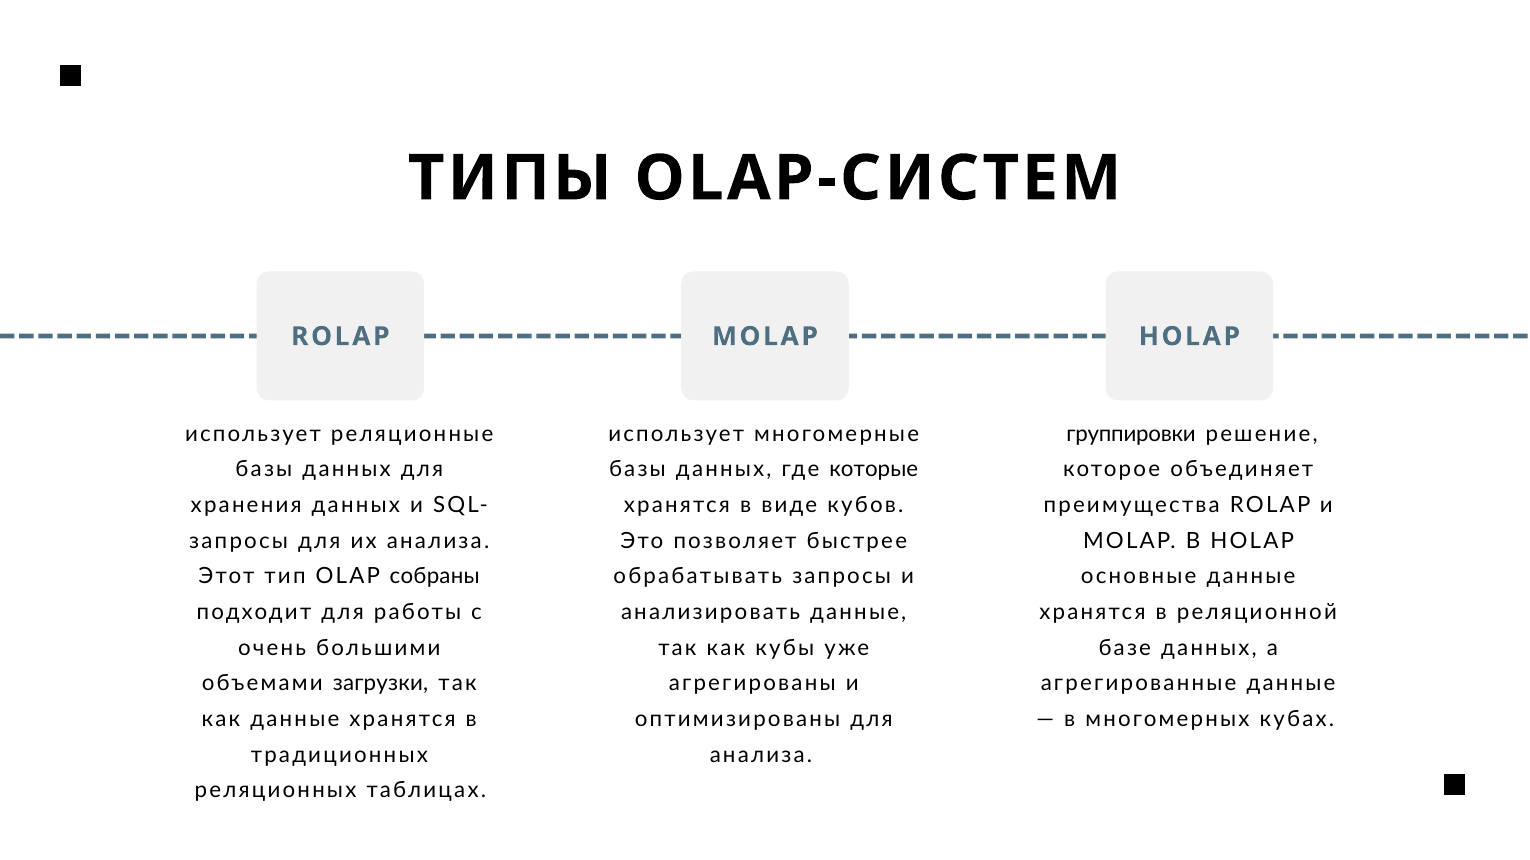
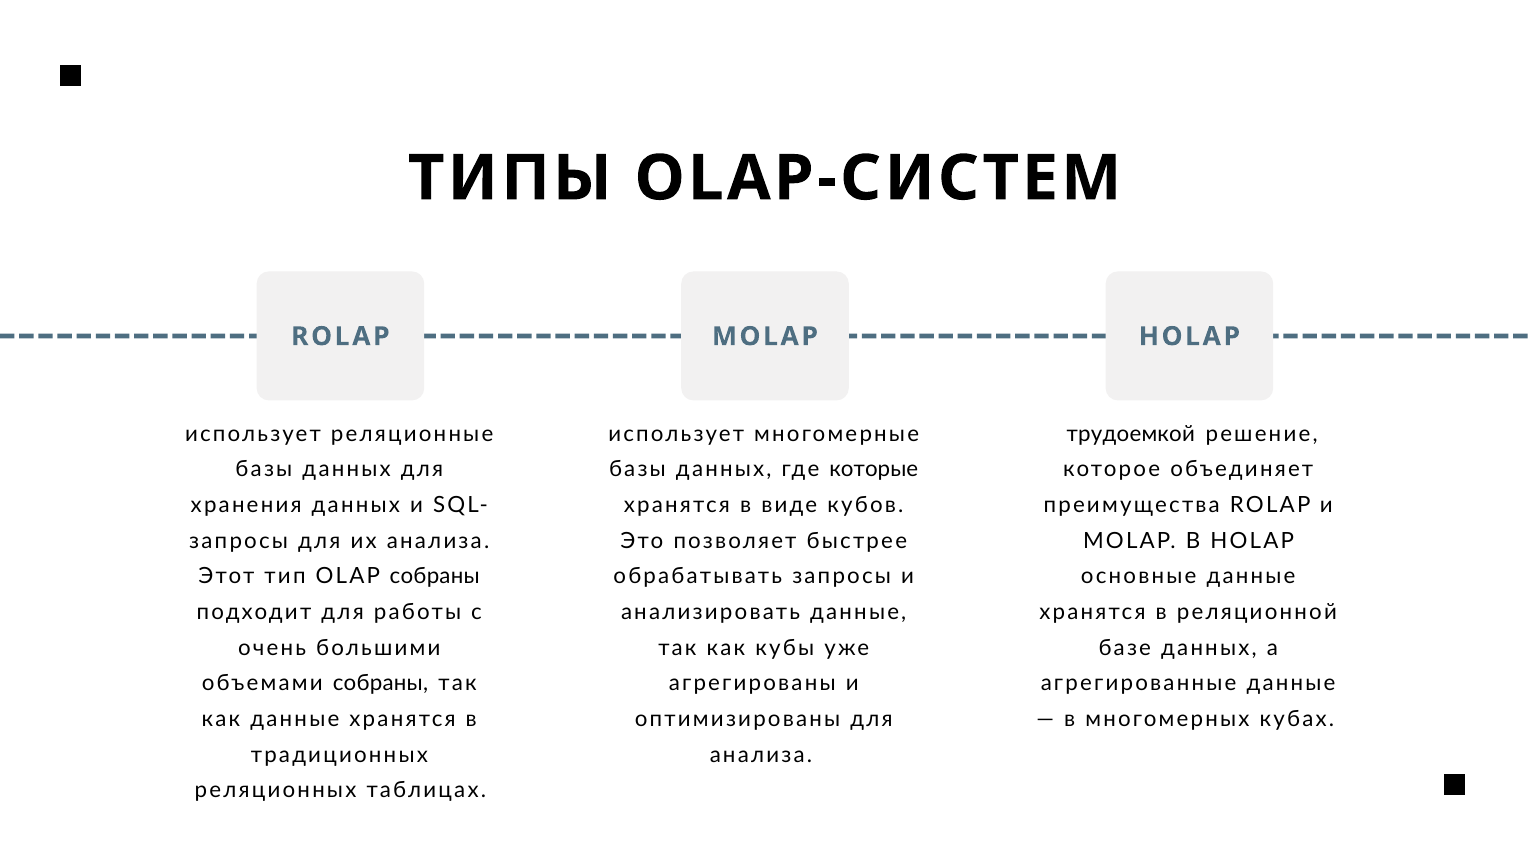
группировки: группировки -> трудоемкой
объемами загрузки: загрузки -> собраны
